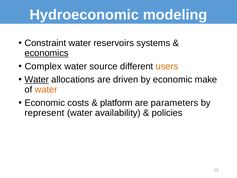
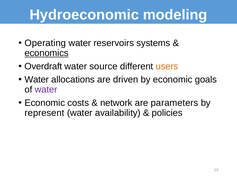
Constraint: Constraint -> Operating
Complex: Complex -> Overdraft
Water at (37, 79) underline: present -> none
make: make -> goals
water at (46, 89) colour: orange -> purple
platform: platform -> network
